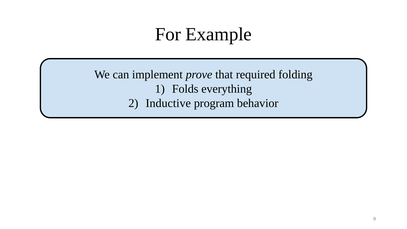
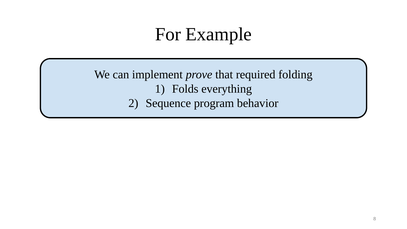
Inductive: Inductive -> Sequence
